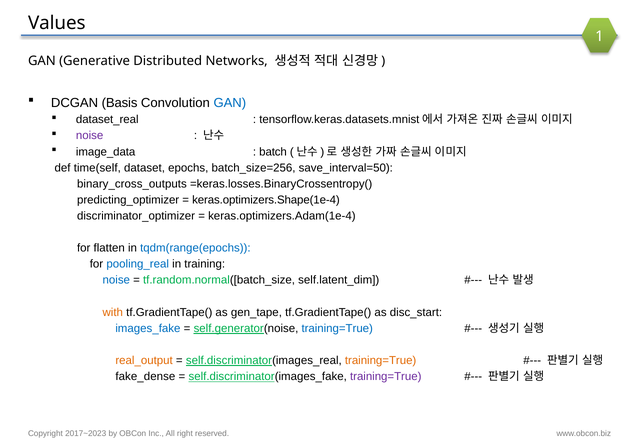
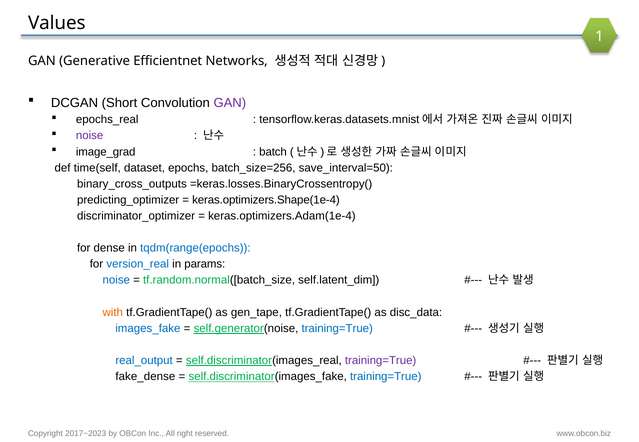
Distributed: Distributed -> Efficientnet
Basis: Basis -> Short
GAN at (230, 103) colour: blue -> purple
dataset_real: dataset_real -> epochs_real
image_data: image_data -> image_grad
flatten: flatten -> dense
pooling_real: pooling_real -> version_real
training: training -> params
disc_start: disc_start -> disc_data
real_output colour: orange -> blue
training=True at (381, 361) colour: orange -> purple
training=True at (386, 377) colour: purple -> blue
